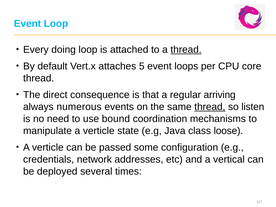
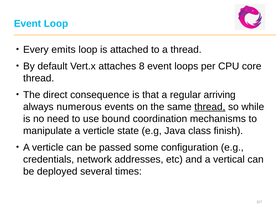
doing: doing -> emits
thread at (186, 50) underline: present -> none
5: 5 -> 8
listen: listen -> while
loose: loose -> finish
